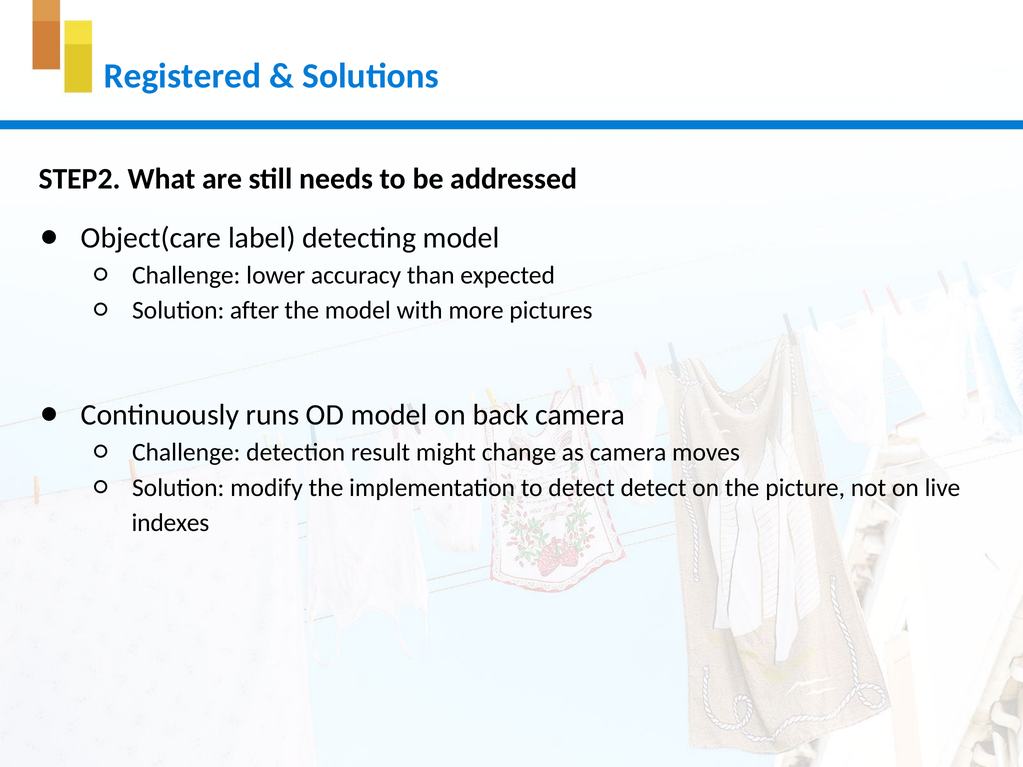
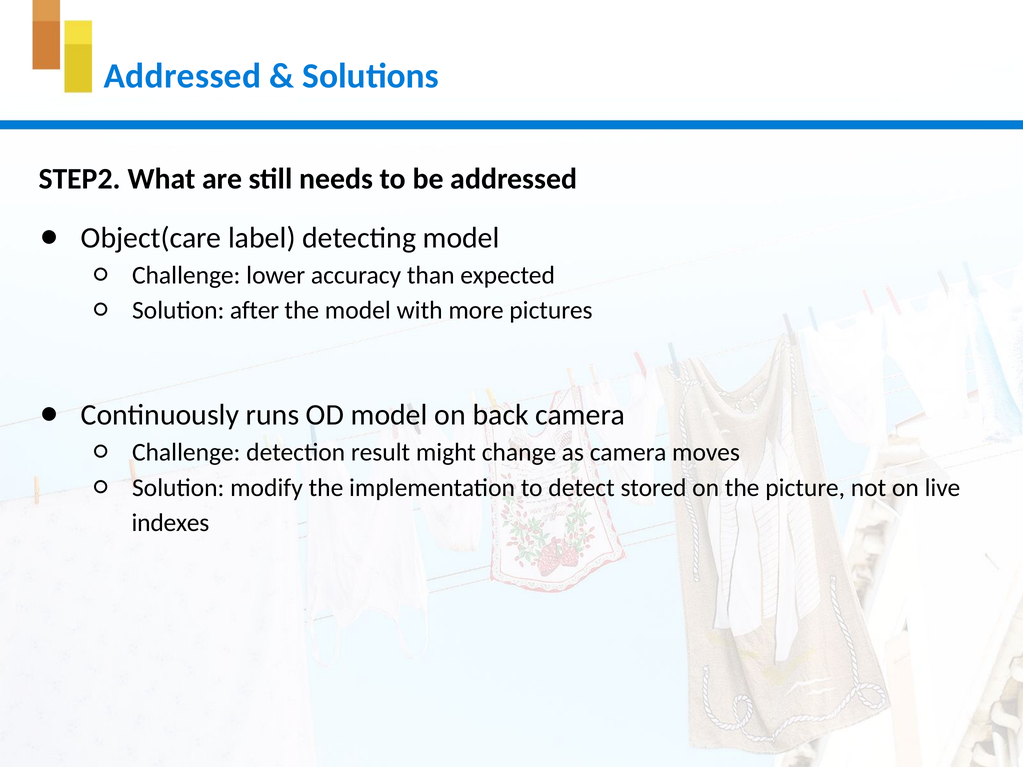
Registered at (182, 76): Registered -> Addressed
detect detect: detect -> stored
